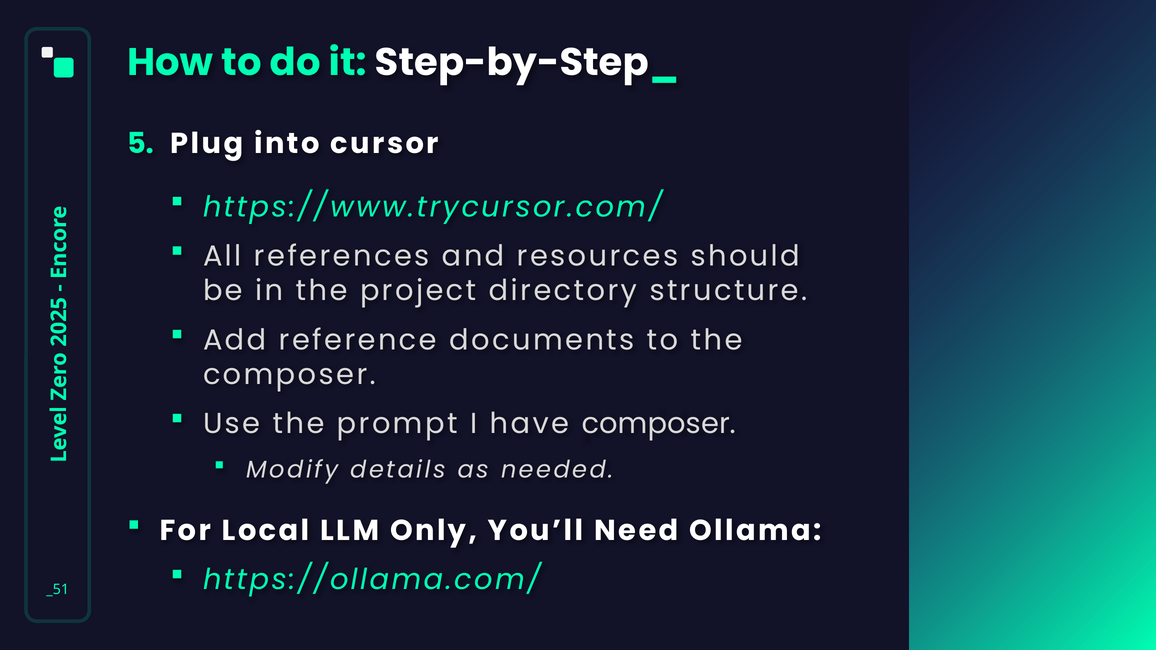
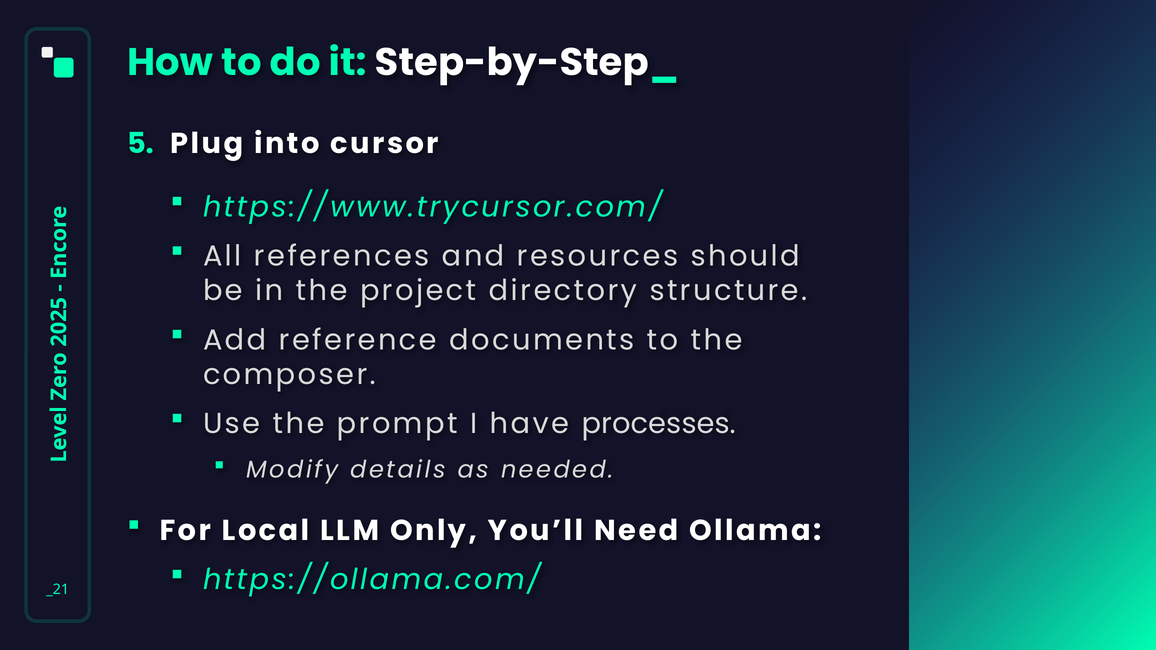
have composer: composer -> processes
_51: _51 -> _21
